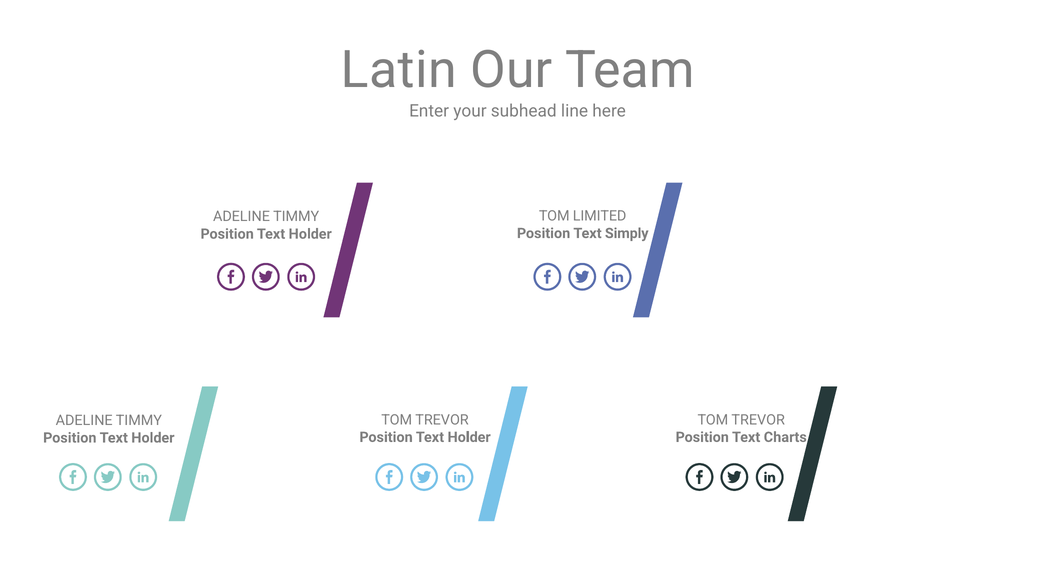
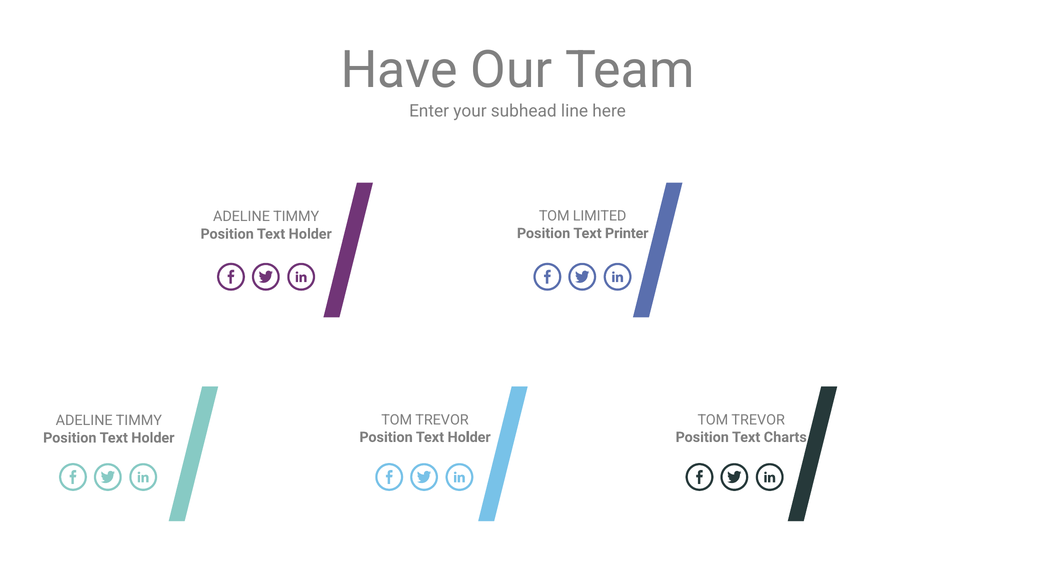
Latin: Latin -> Have
Simply: Simply -> Printer
